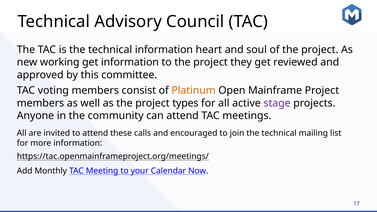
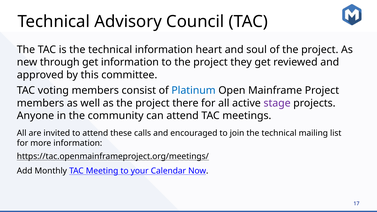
working: working -> through
Platinum colour: orange -> blue
types: types -> there
